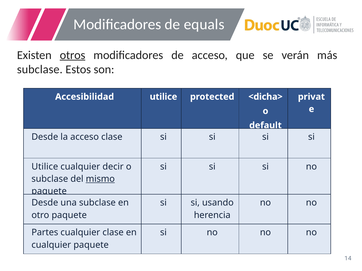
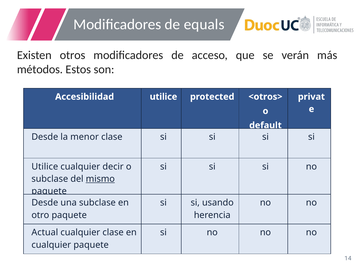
otros underline: present -> none
subclase at (40, 70): subclase -> métodos
<dicha>: <dicha> -> <otros>
la acceso: acceso -> menor
Partes: Partes -> Actual
